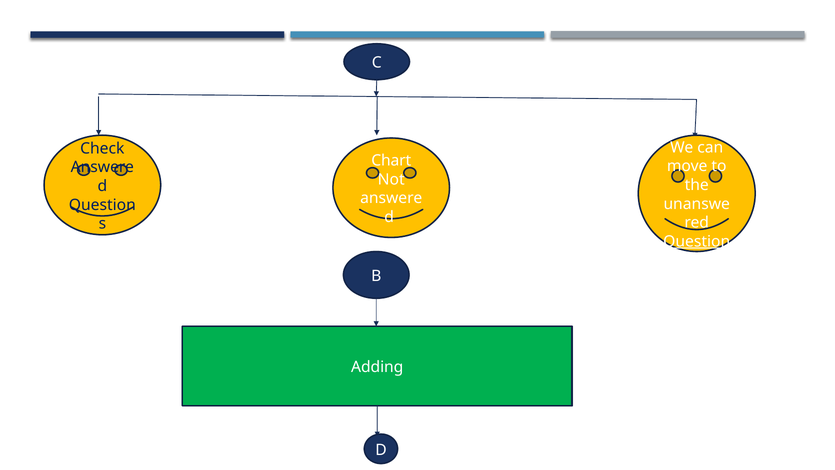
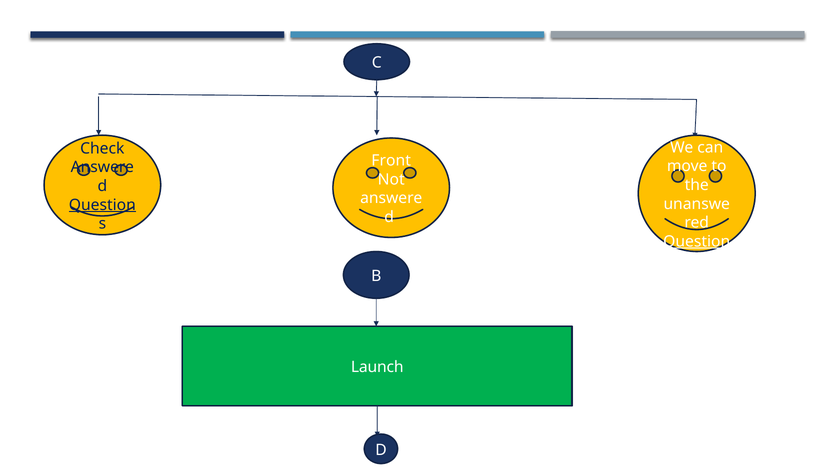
Chart: Chart -> Front
Question at (102, 205) underline: none -> present
Adding: Adding -> Launch
